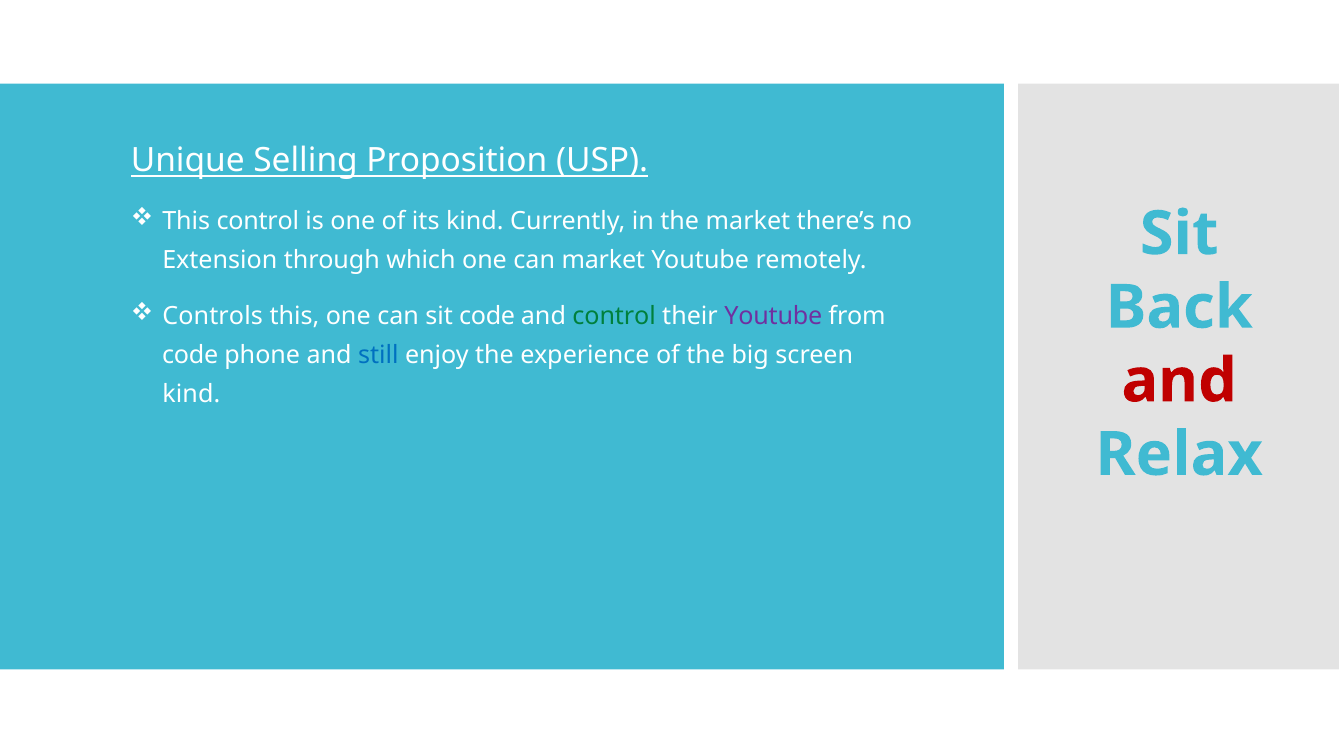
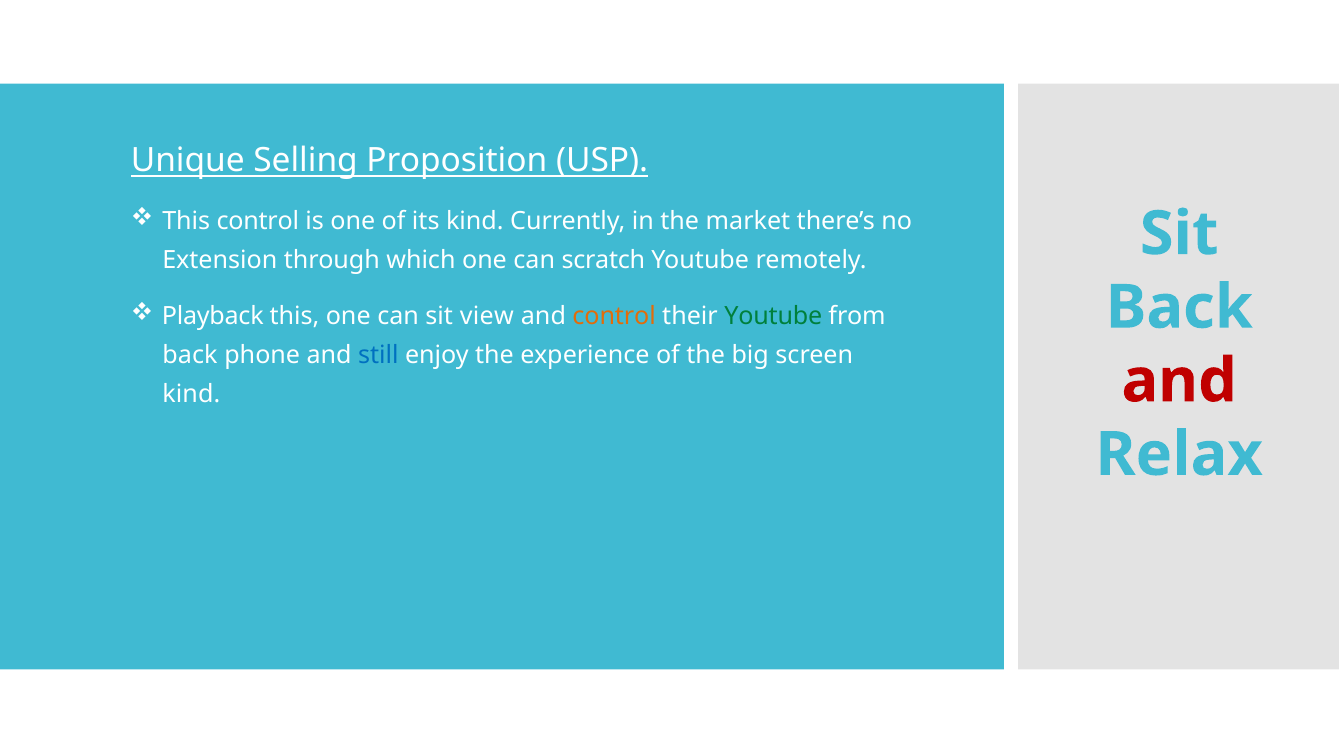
can market: market -> scratch
Controls: Controls -> Playback
sit code: code -> view
control at (614, 316) colour: green -> orange
Youtube at (773, 316) colour: purple -> green
code at (190, 356): code -> back
